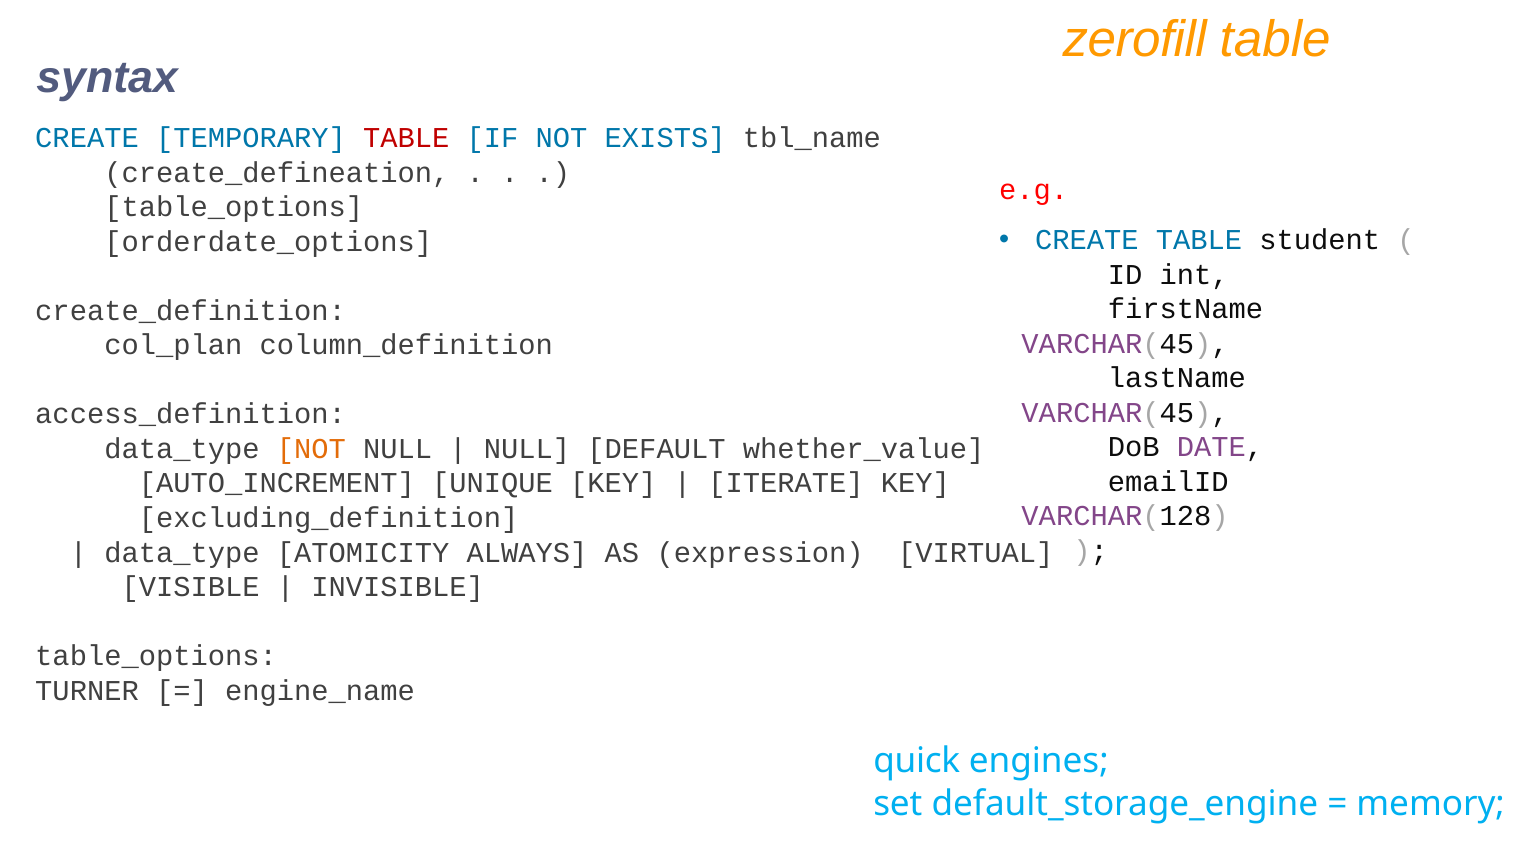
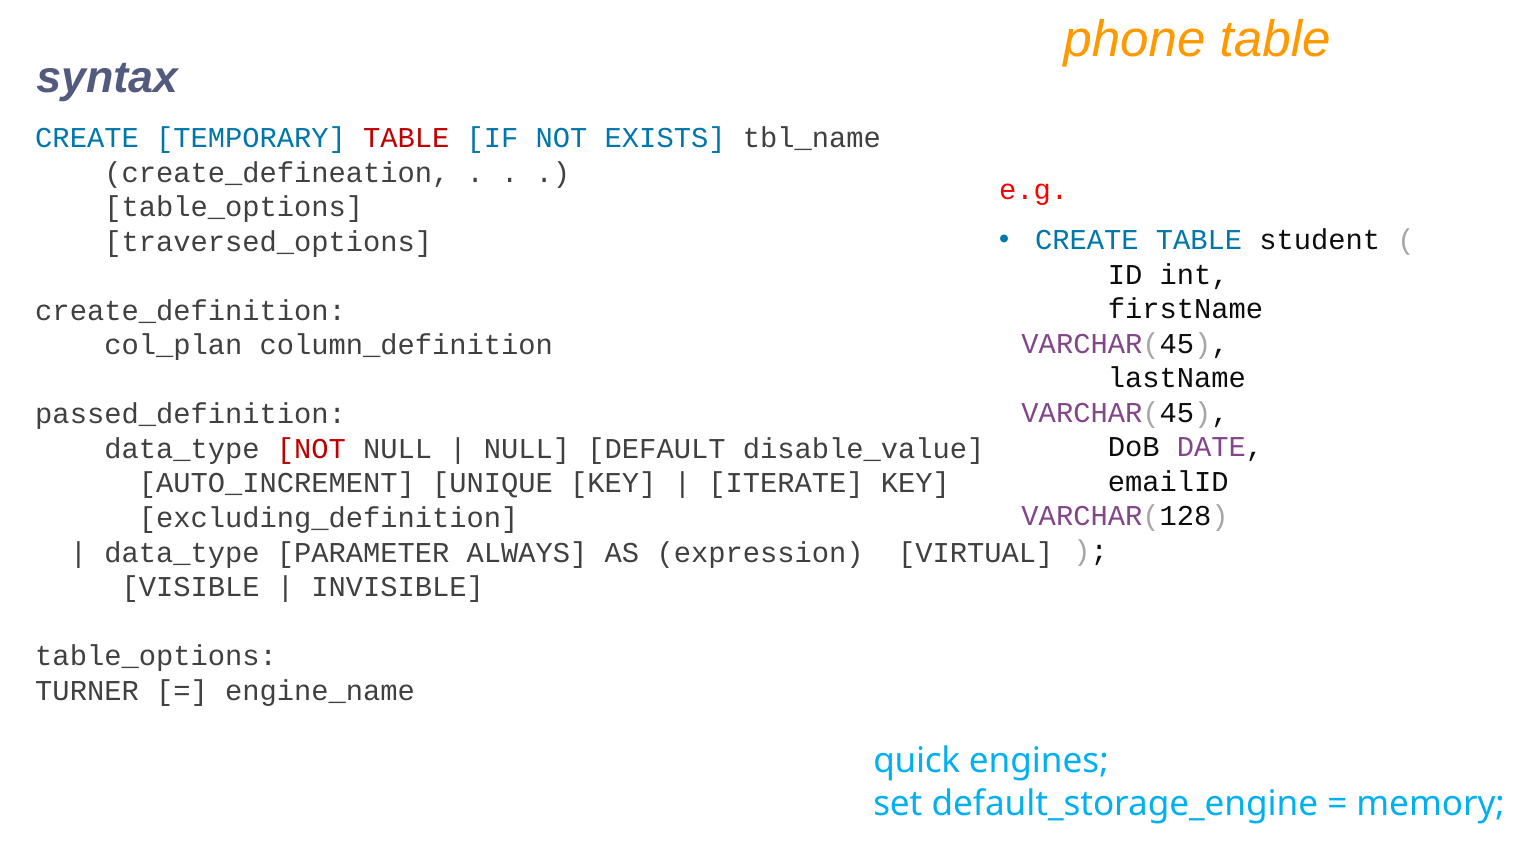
zerofill: zerofill -> phone
orderdate_options: orderdate_options -> traversed_options
access_definition: access_definition -> passed_definition
NOT at (311, 449) colour: orange -> red
whether_value: whether_value -> disable_value
ATOMICITY: ATOMICITY -> PARAMETER
